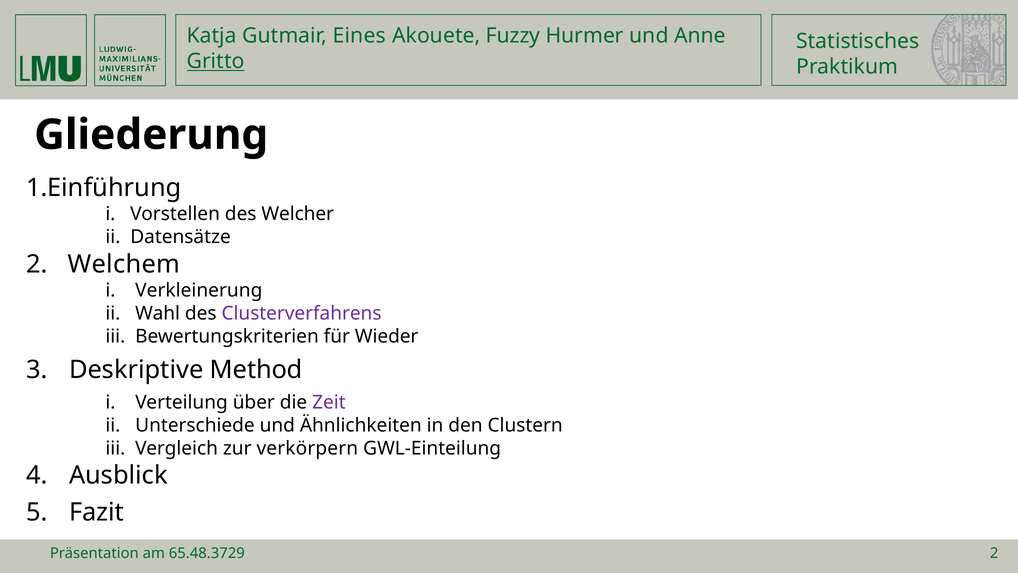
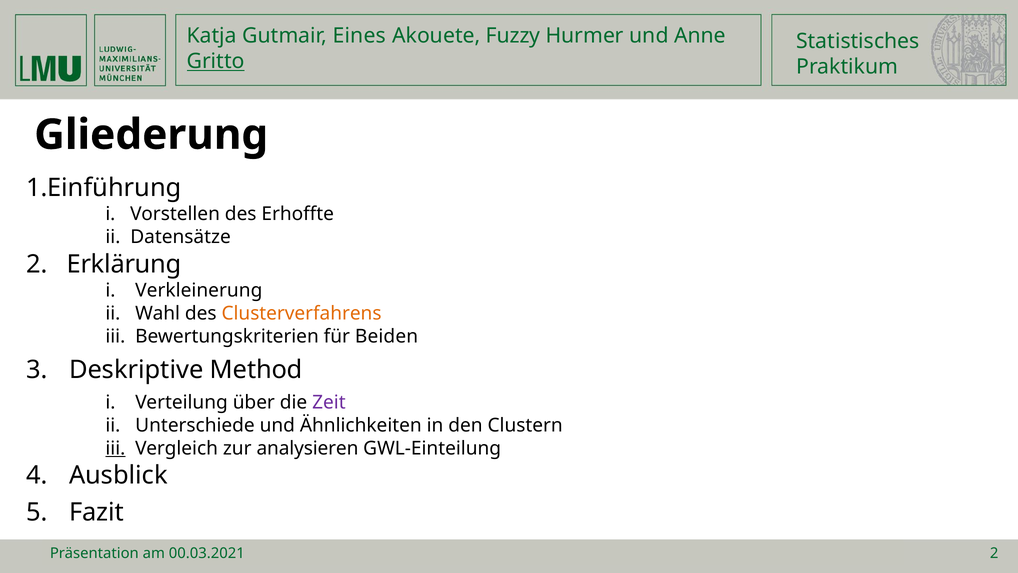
Welcher: Welcher -> Erhoffte
Welchem: Welchem -> Erklärung
Clusterverfahrens colour: purple -> orange
Wieder: Wieder -> Beiden
iii at (115, 448) underline: none -> present
verkörpern: verkörpern -> analysieren
65.48.3729: 65.48.3729 -> 00.03.2021
